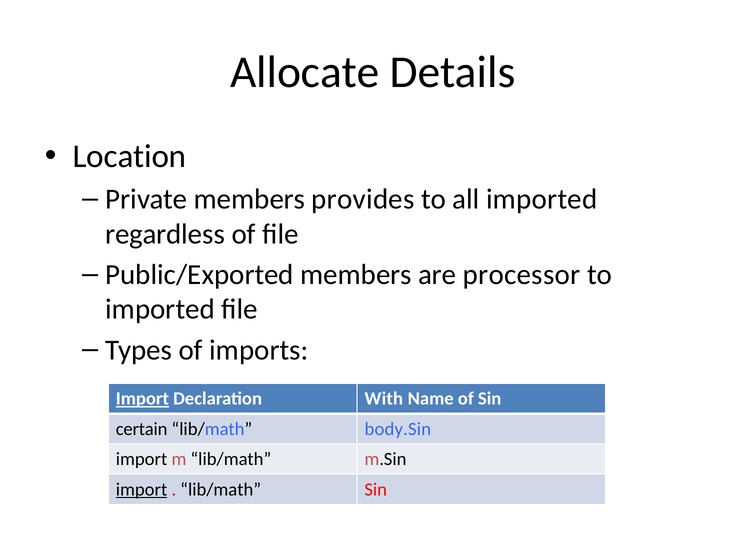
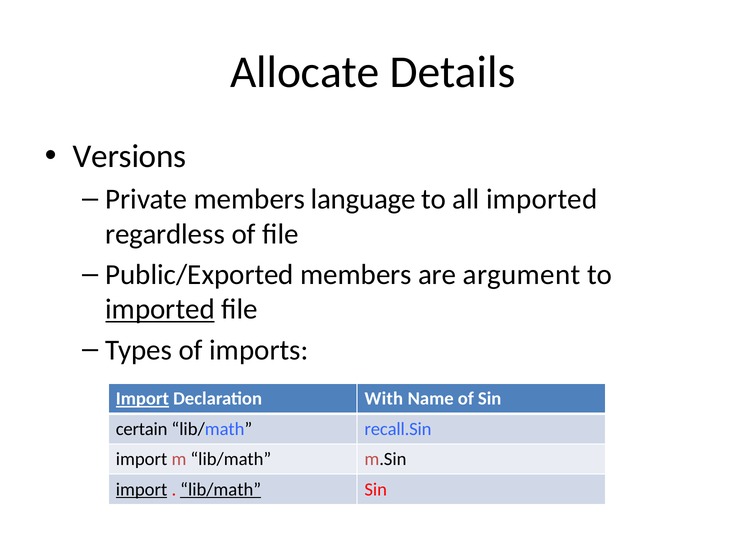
Location: Location -> Versions
provides: provides -> language
processor: processor -> argument
imported at (160, 310) underline: none -> present
body.Sin: body.Sin -> recall.Sin
lib/math at (221, 490) underline: none -> present
